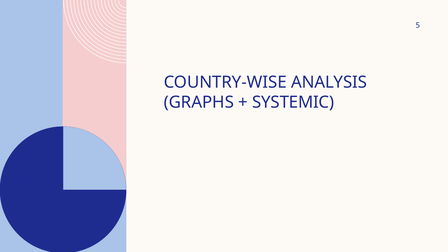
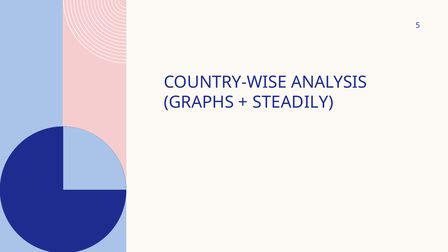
SYSTEMIC: SYSTEMIC -> STEADILY
